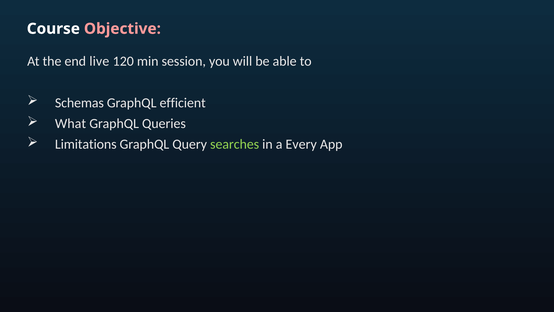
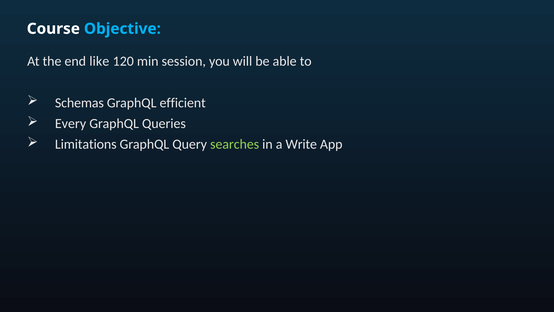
Objective colour: pink -> light blue
live: live -> like
What: What -> Every
Every: Every -> Write
